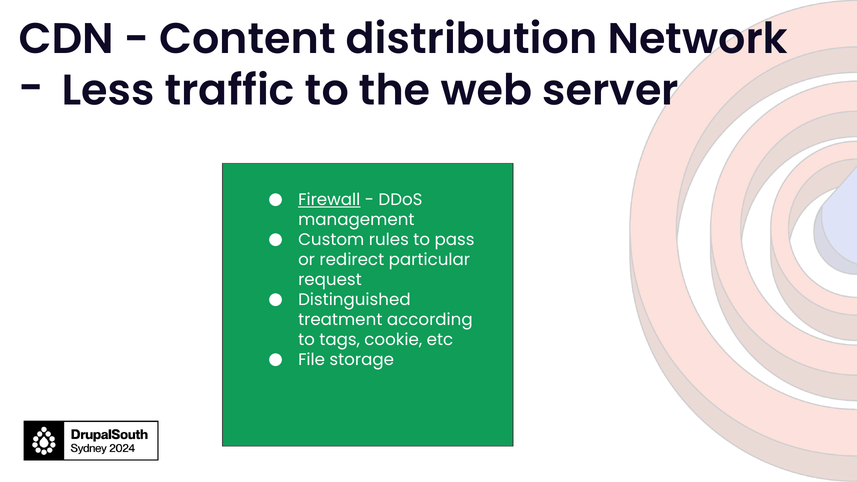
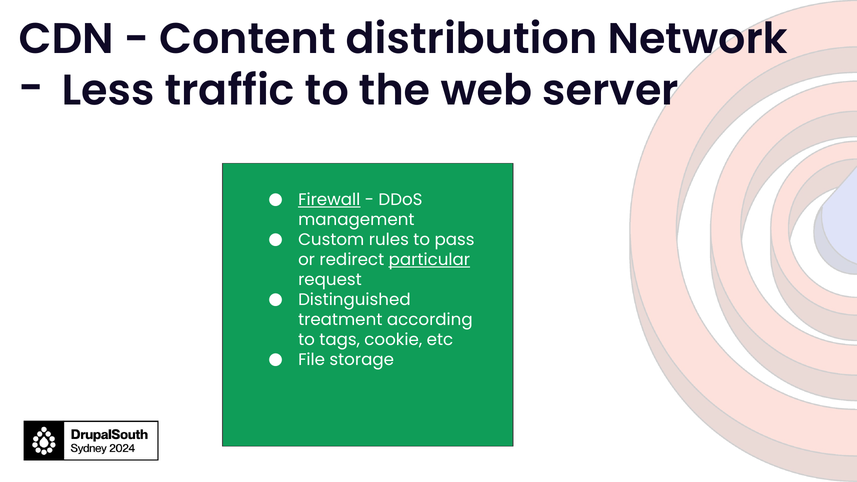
particular underline: none -> present
